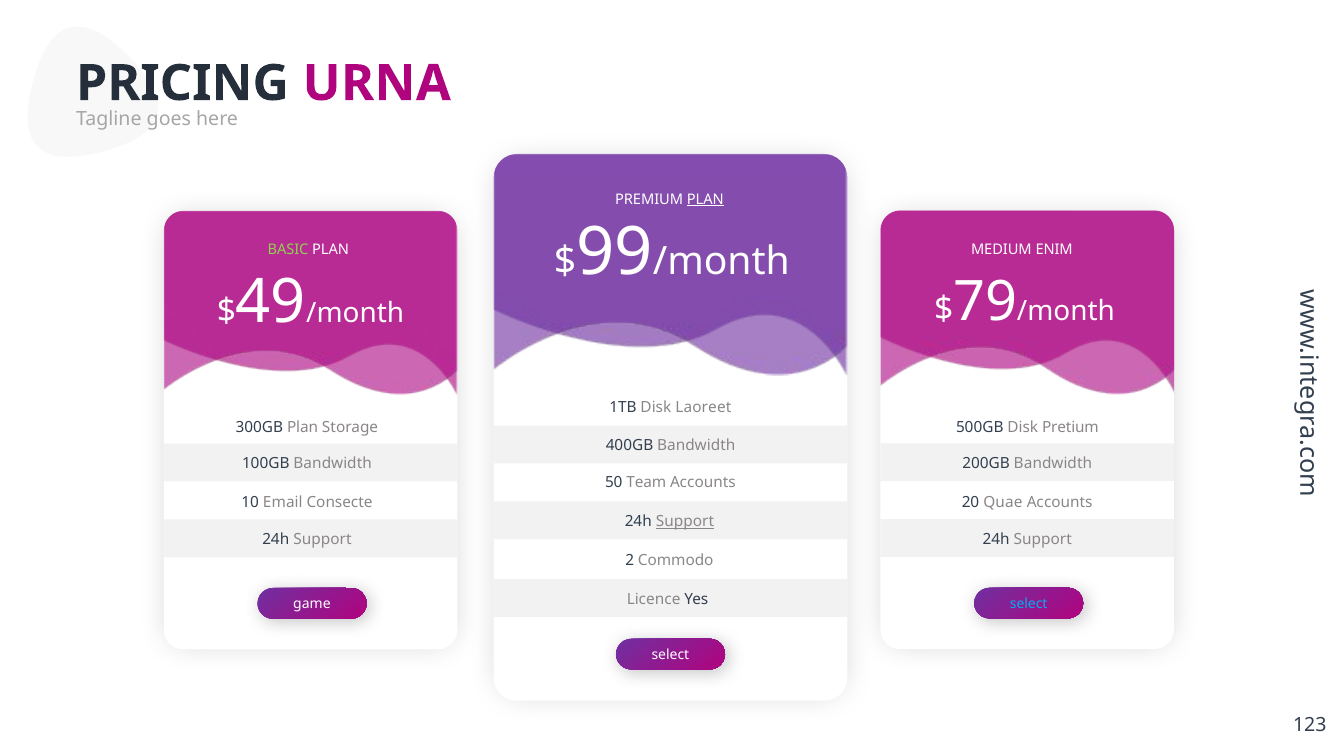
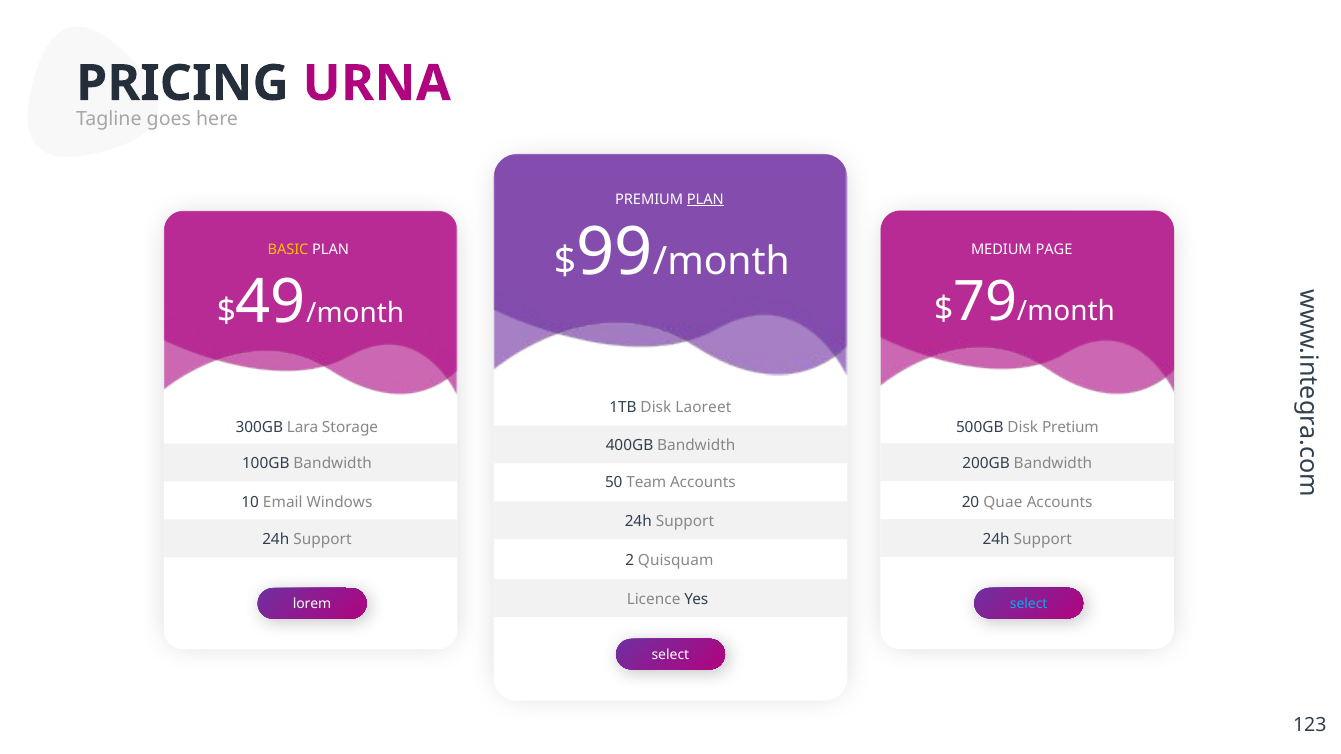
ENIM: ENIM -> PAGE
BASIC colour: light green -> yellow
300GB Plan: Plan -> Lara
Consecte: Consecte -> Windows
Support at (685, 522) underline: present -> none
Commodo: Commodo -> Quisquam
game: game -> lorem
